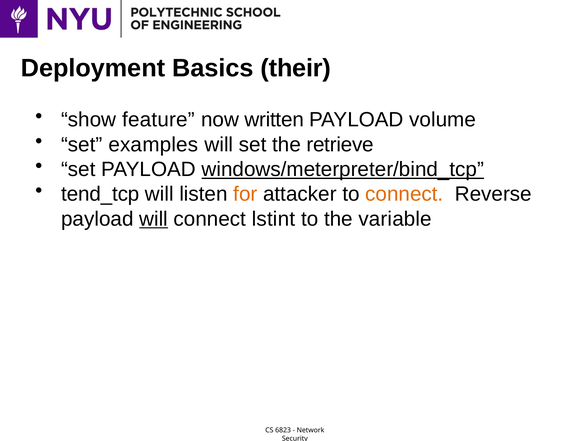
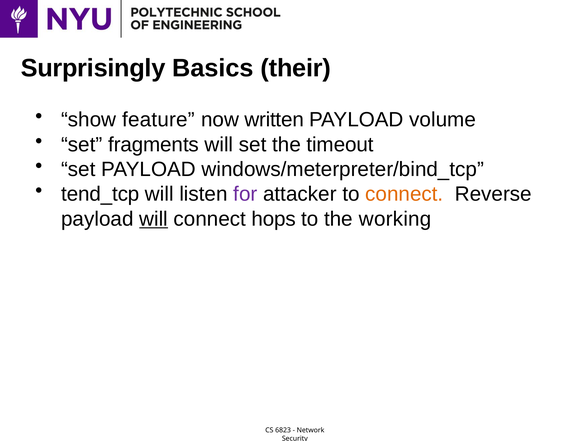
Deployment: Deployment -> Surprisingly
examples: examples -> fragments
retrieve: retrieve -> timeout
windows/meterpreter/bind_tcp underline: present -> none
for colour: orange -> purple
lstint: lstint -> hops
variable: variable -> working
